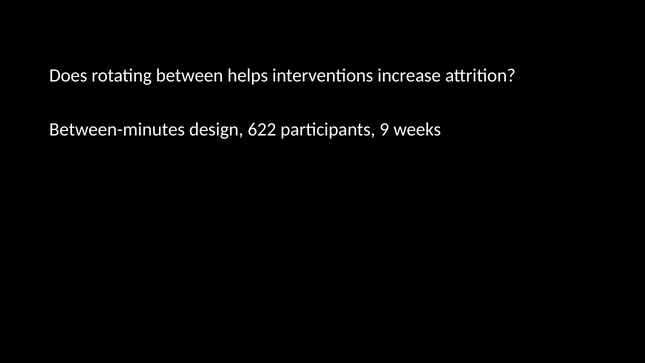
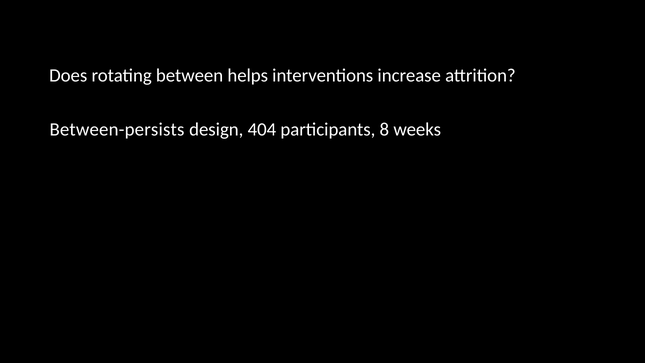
Between-minutes: Between-minutes -> Between-persists
622: 622 -> 404
9: 9 -> 8
